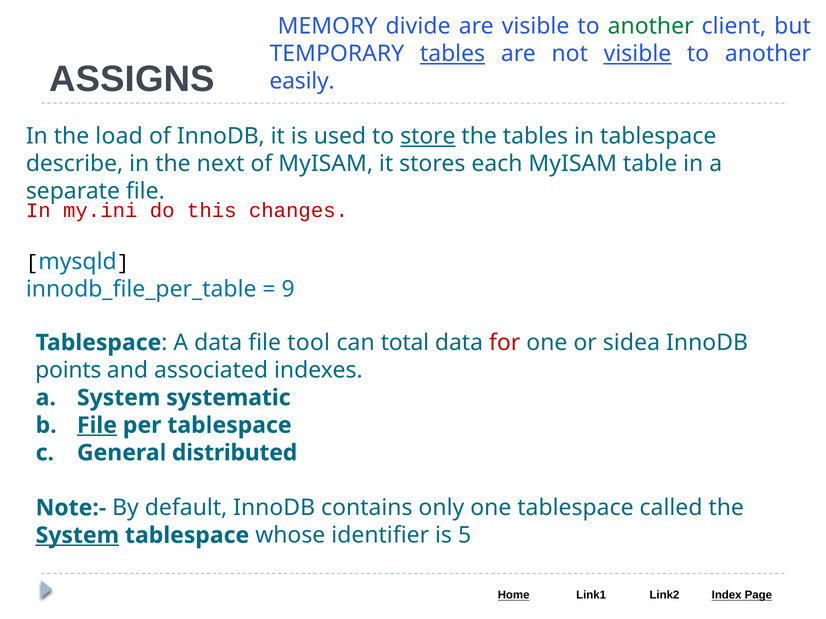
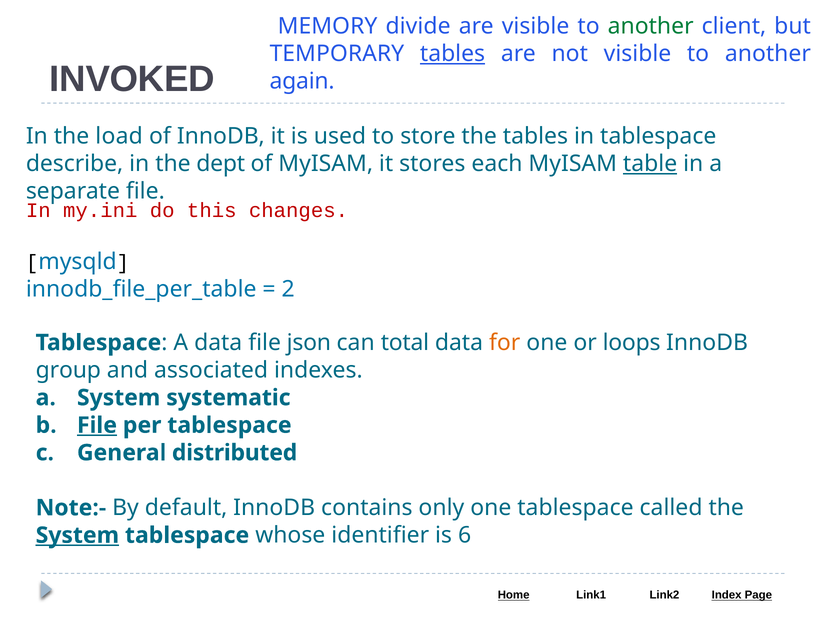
visible at (638, 54) underline: present -> none
ASSIGNS: ASSIGNS -> INVOKED
easily: easily -> again
store underline: present -> none
next: next -> dept
table underline: none -> present
9: 9 -> 2
tool: tool -> json
for colour: red -> orange
sidea: sidea -> loops
points: points -> group
5: 5 -> 6
